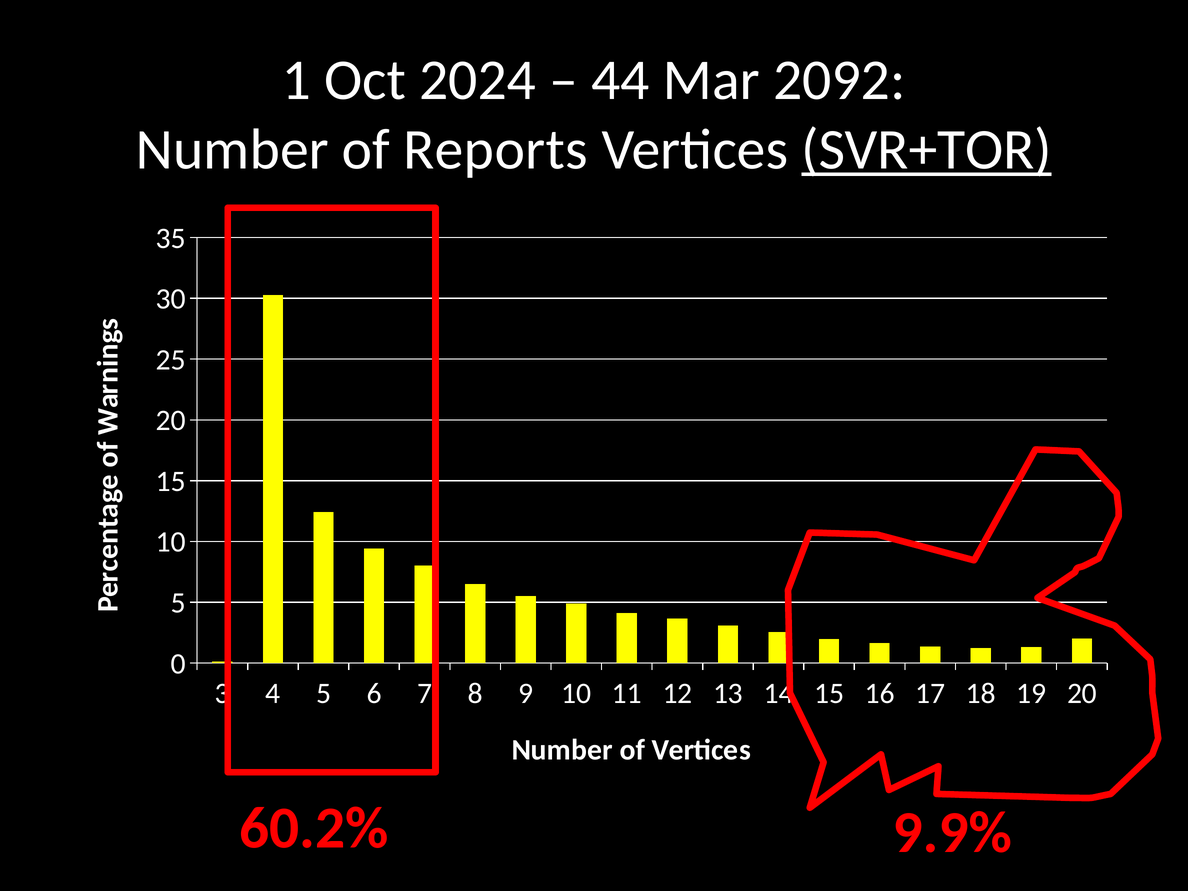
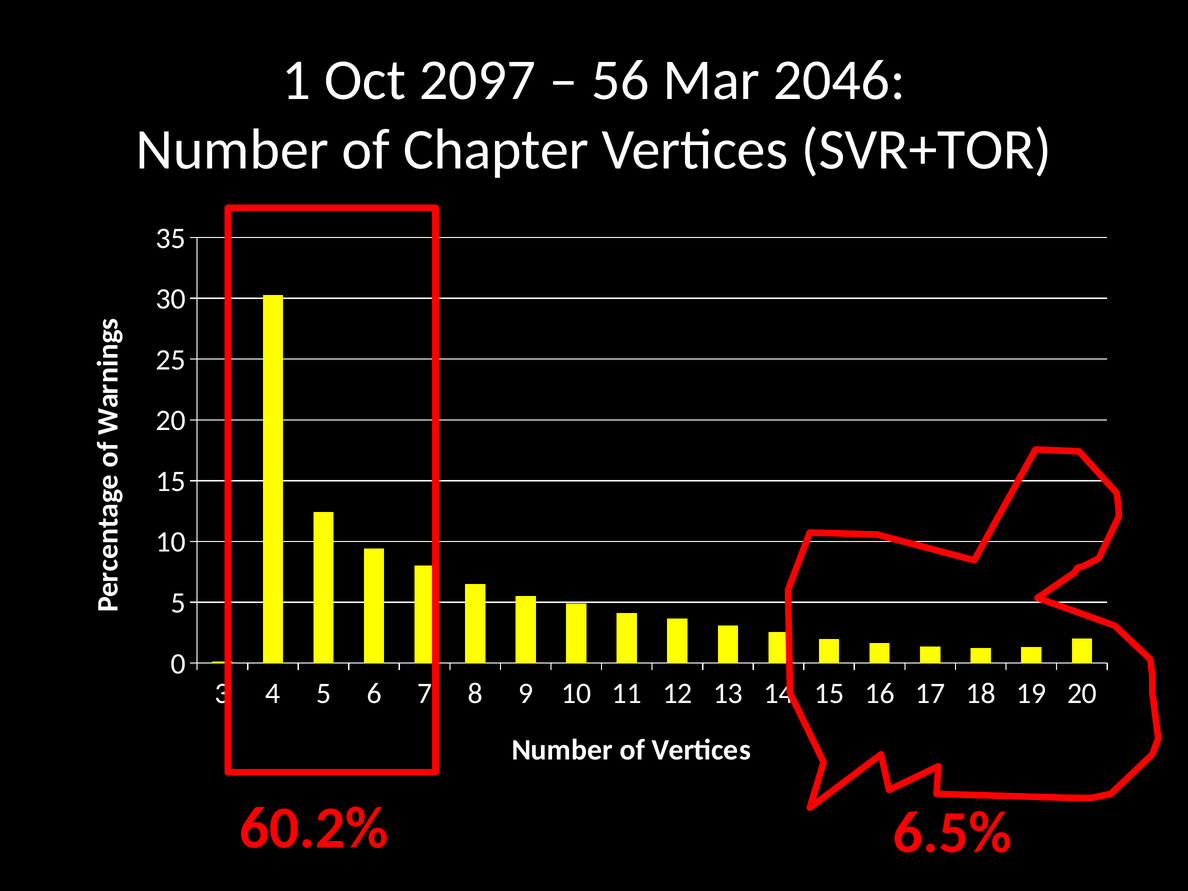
2024: 2024 -> 2097
44: 44 -> 56
2092: 2092 -> 2046
Reports: Reports -> Chapter
SVR+TOR underline: present -> none
9.9%: 9.9% -> 6.5%
